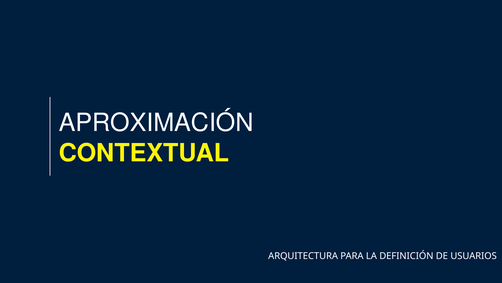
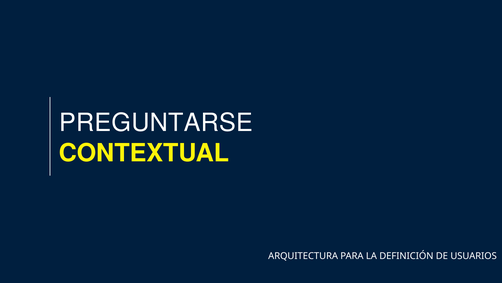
APROXIMACIÓN: APROXIMACIÓN -> PREGUNTARSE
